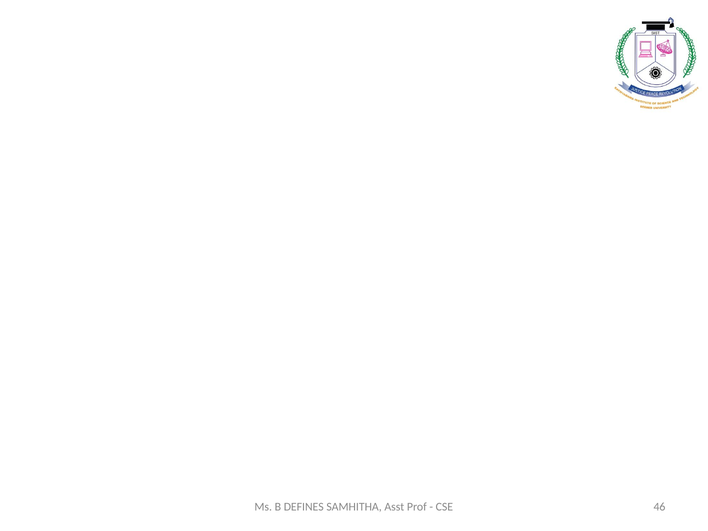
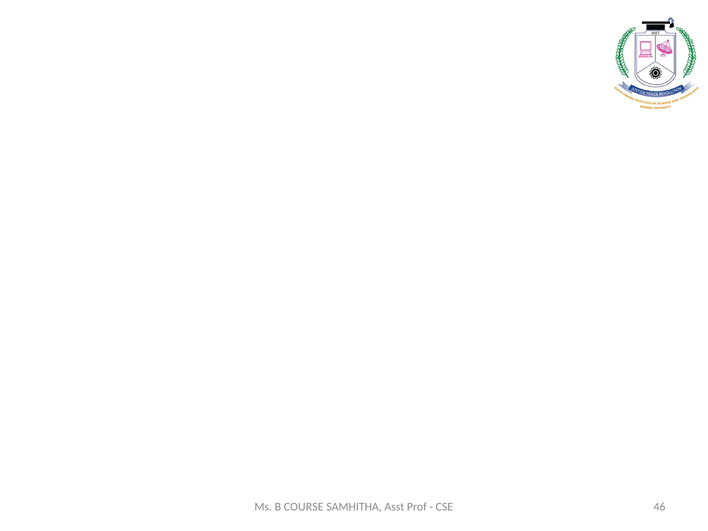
DEFINES: DEFINES -> COURSE
